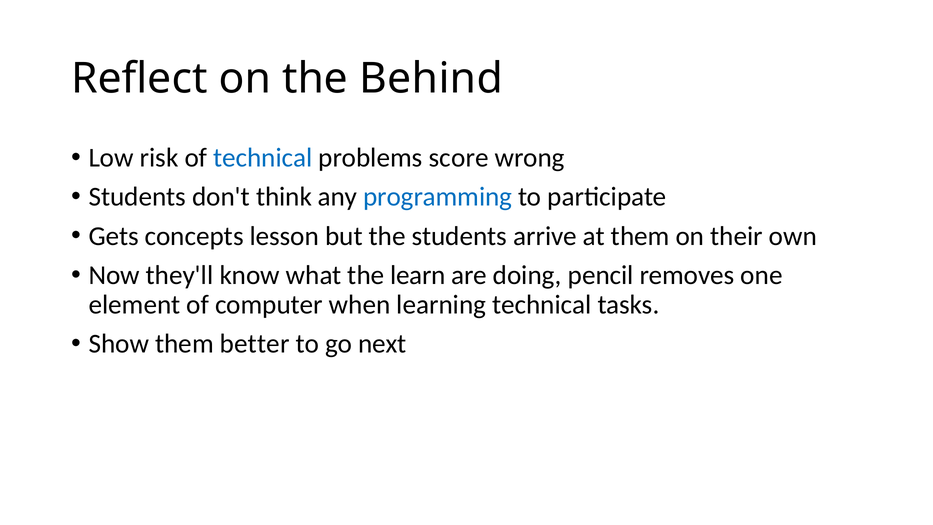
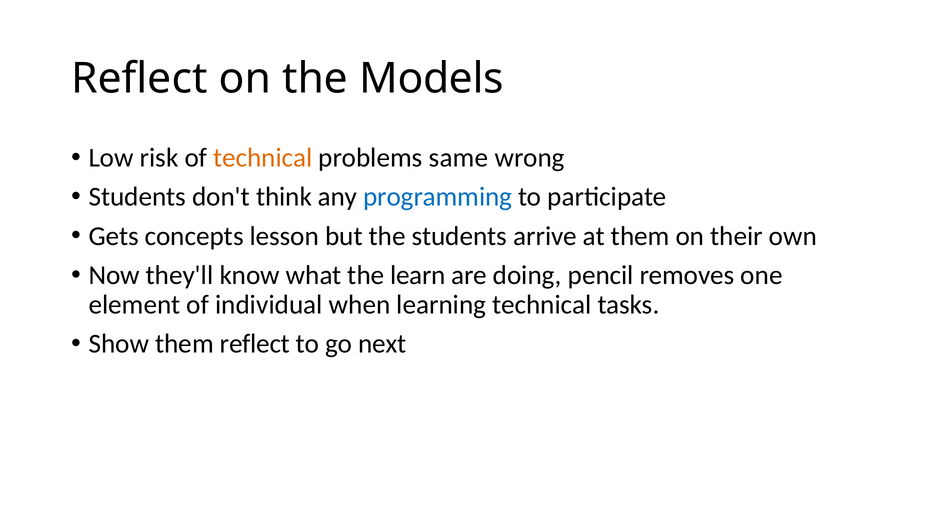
Behind: Behind -> Models
technical at (263, 158) colour: blue -> orange
score: score -> same
computer: computer -> individual
them better: better -> reflect
